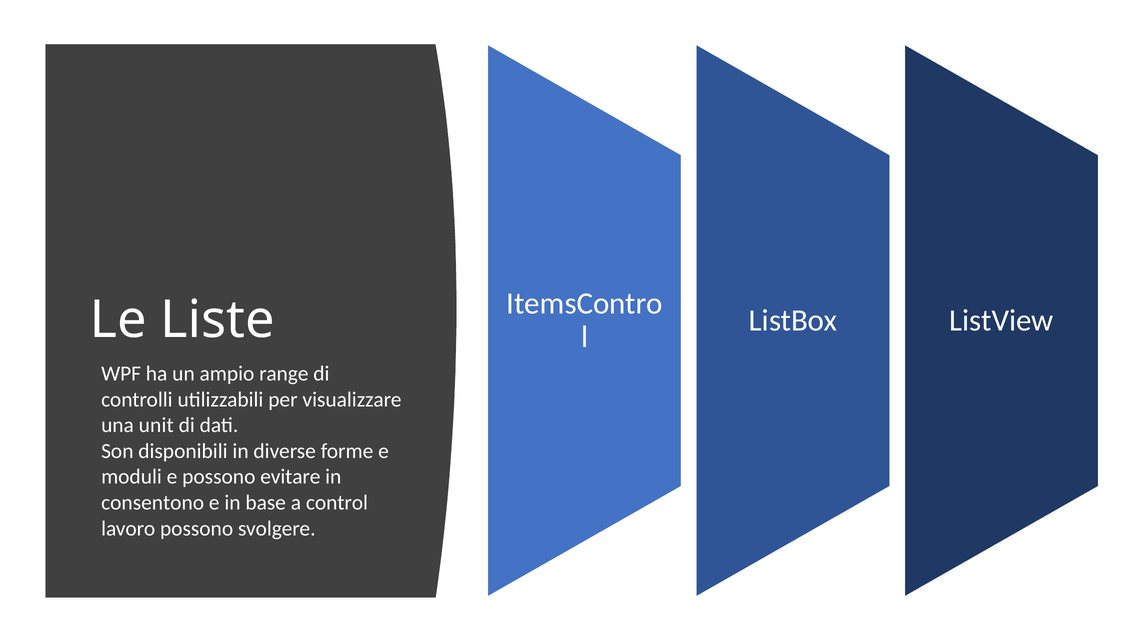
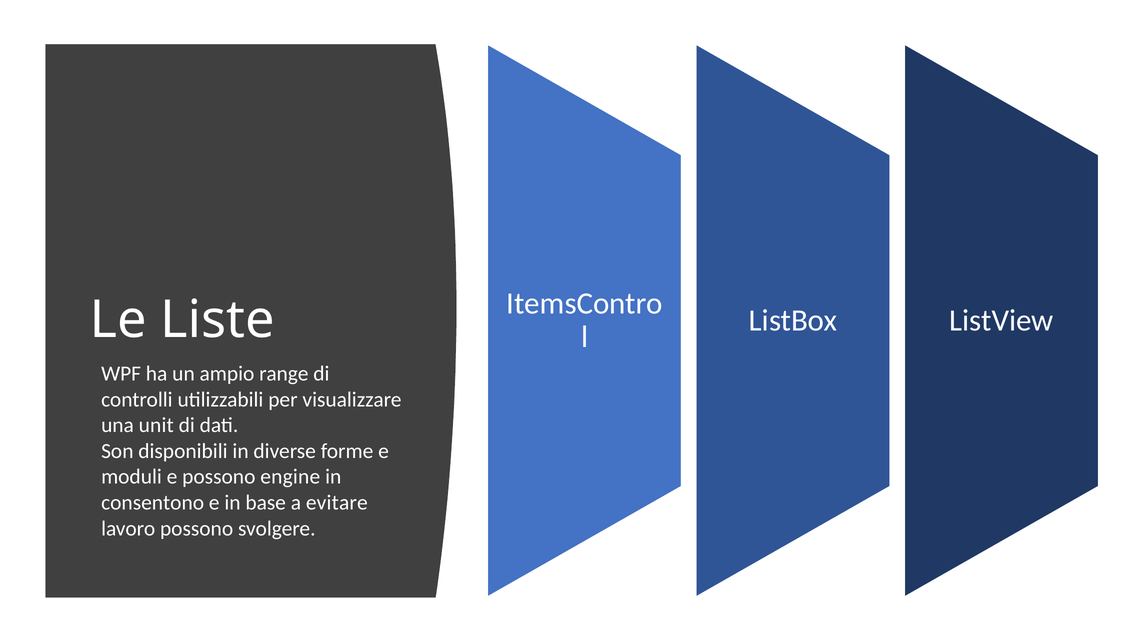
evitare: evitare -> engine
control: control -> evitare
